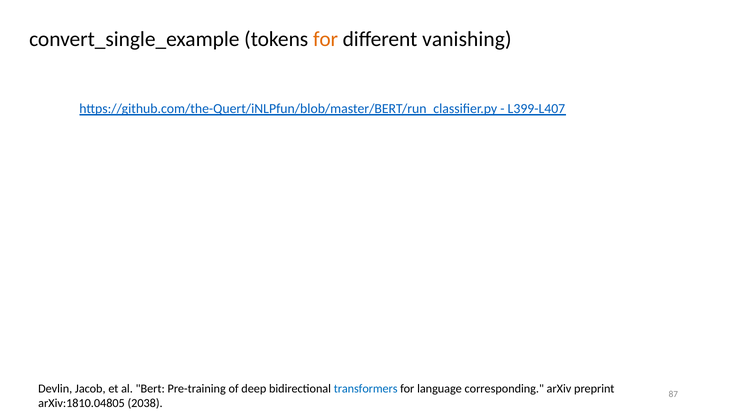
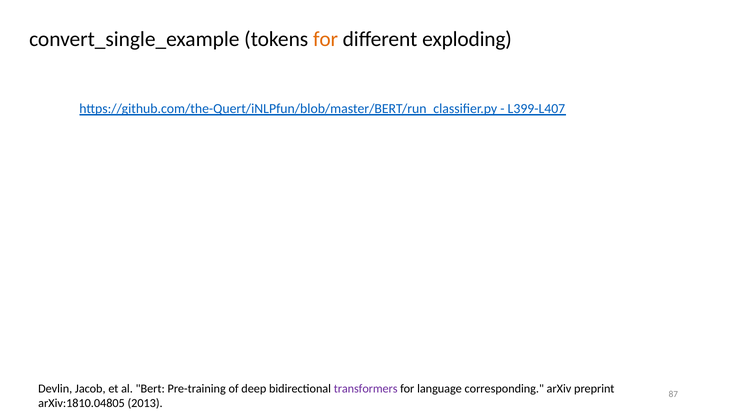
vanishing: vanishing -> exploding
transformers colour: blue -> purple
2038: 2038 -> 2013
